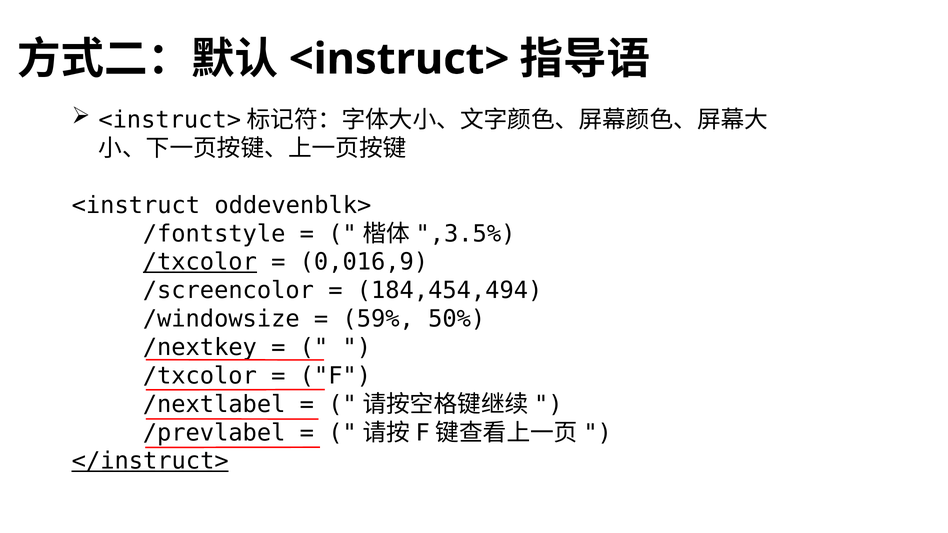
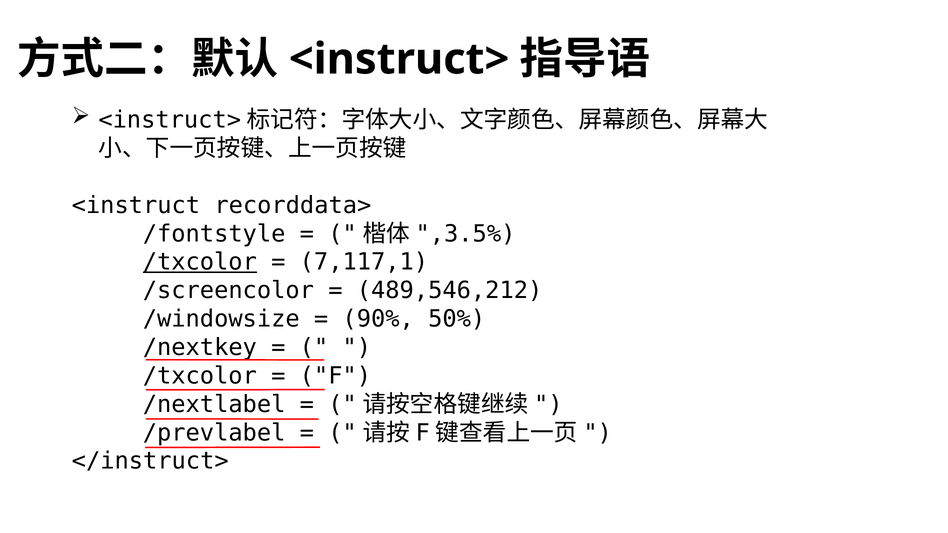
oddevenblk>: oddevenblk> -> recorddata>
0,016,9: 0,016,9 -> 7,117,1
184,454,494: 184,454,494 -> 489,546,212
59%: 59% -> 90%
</instruct> underline: present -> none
